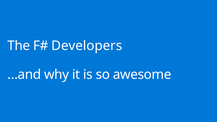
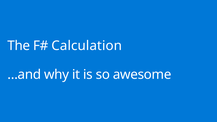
Developers: Developers -> Calculation
